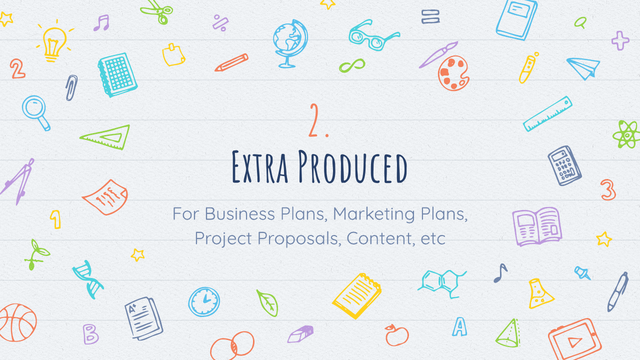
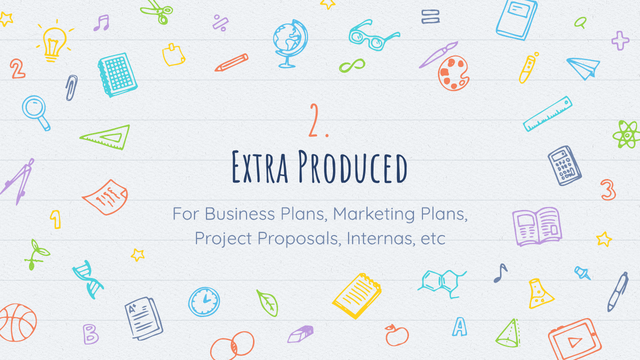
Content: Content -> Internas
